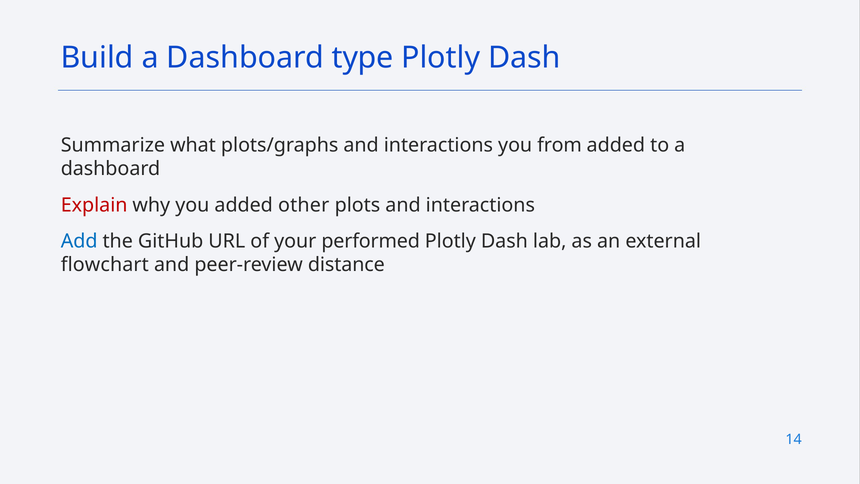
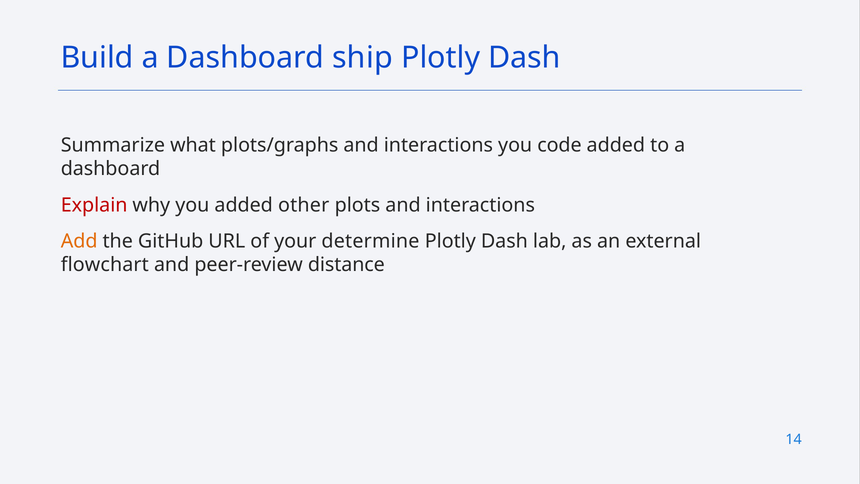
type: type -> ship
from: from -> code
Add colour: blue -> orange
performed: performed -> determine
